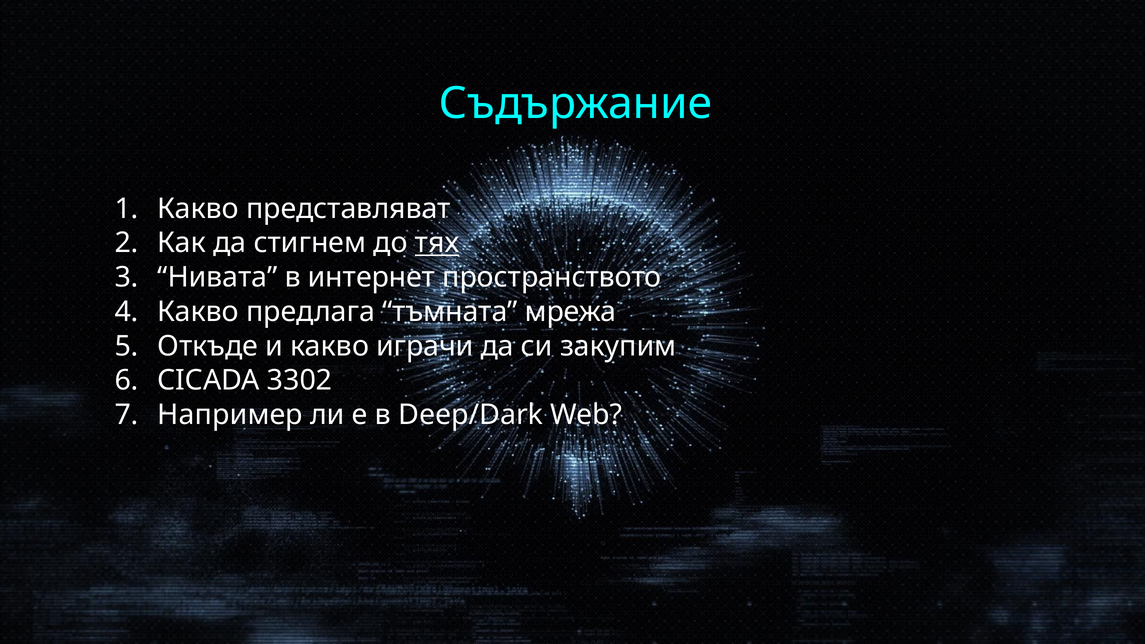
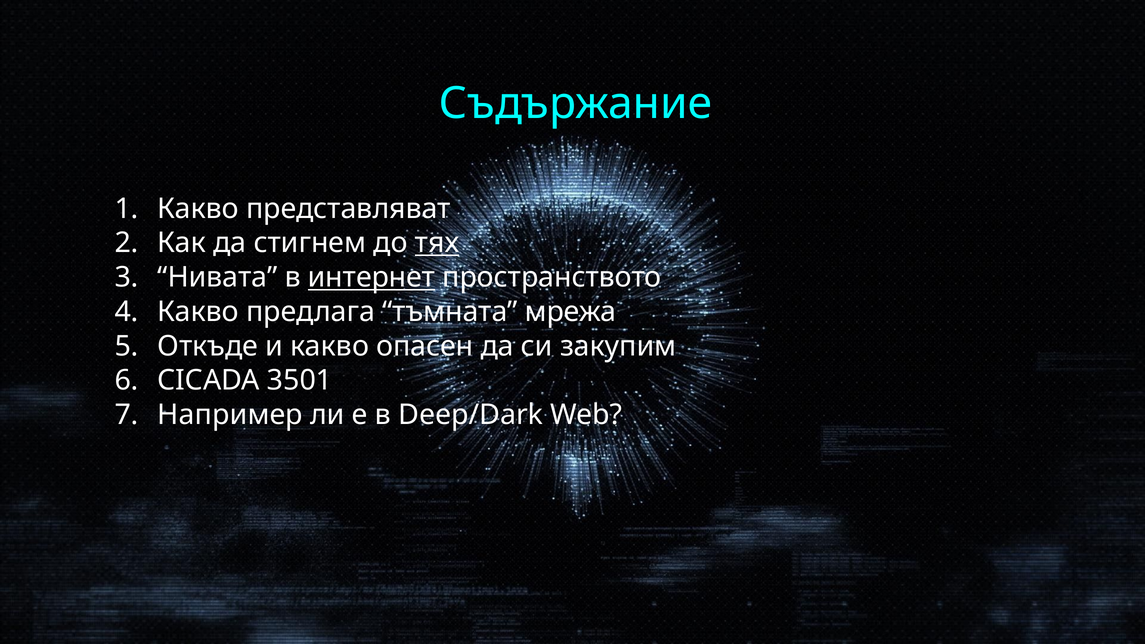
интернет underline: none -> present
играчи: играчи -> опасен
3302: 3302 -> 3501
